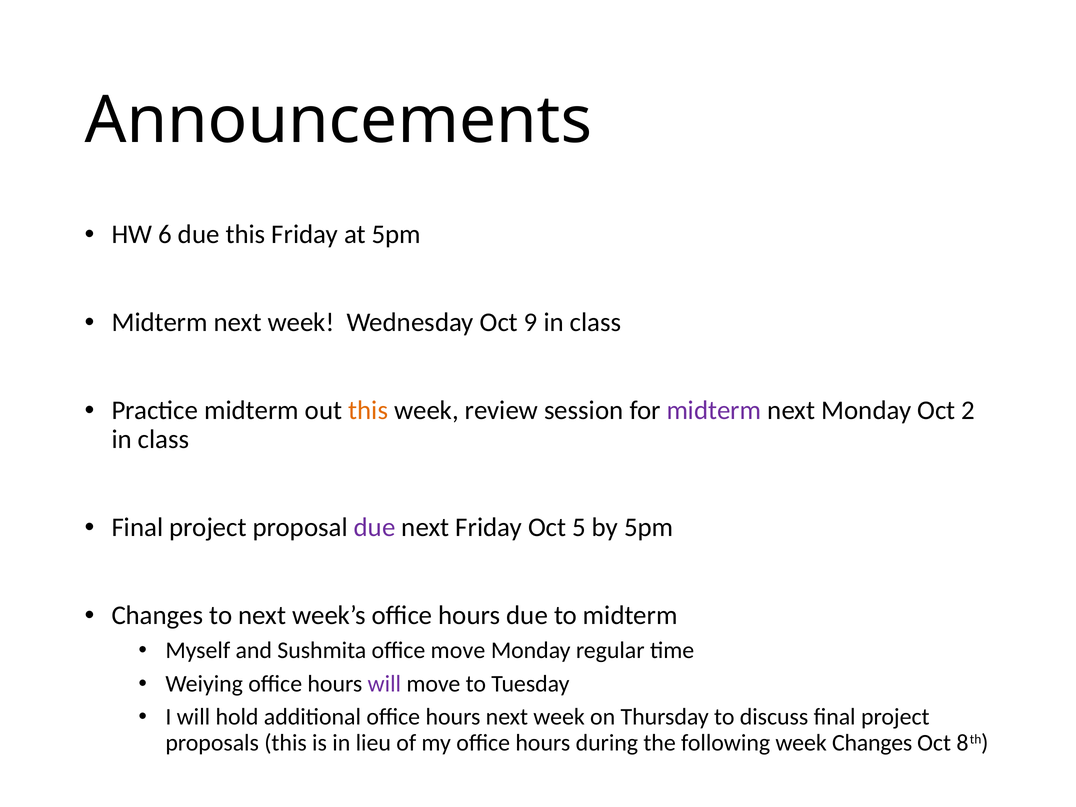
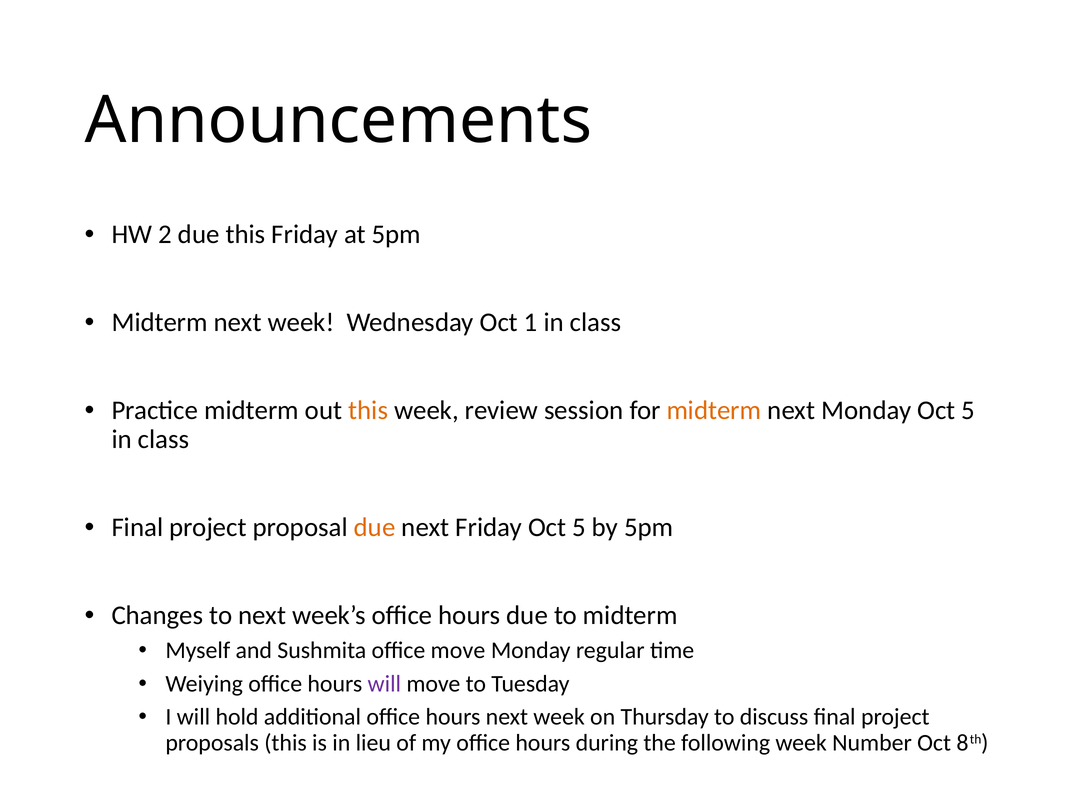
6: 6 -> 2
9: 9 -> 1
midterm at (714, 411) colour: purple -> orange
Monday Oct 2: 2 -> 5
due at (375, 528) colour: purple -> orange
week Changes: Changes -> Number
